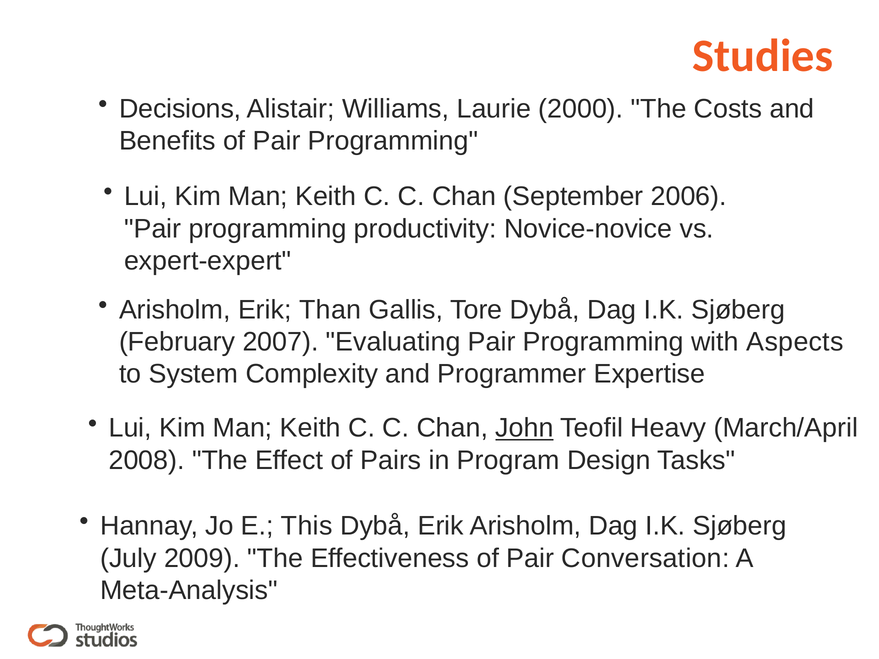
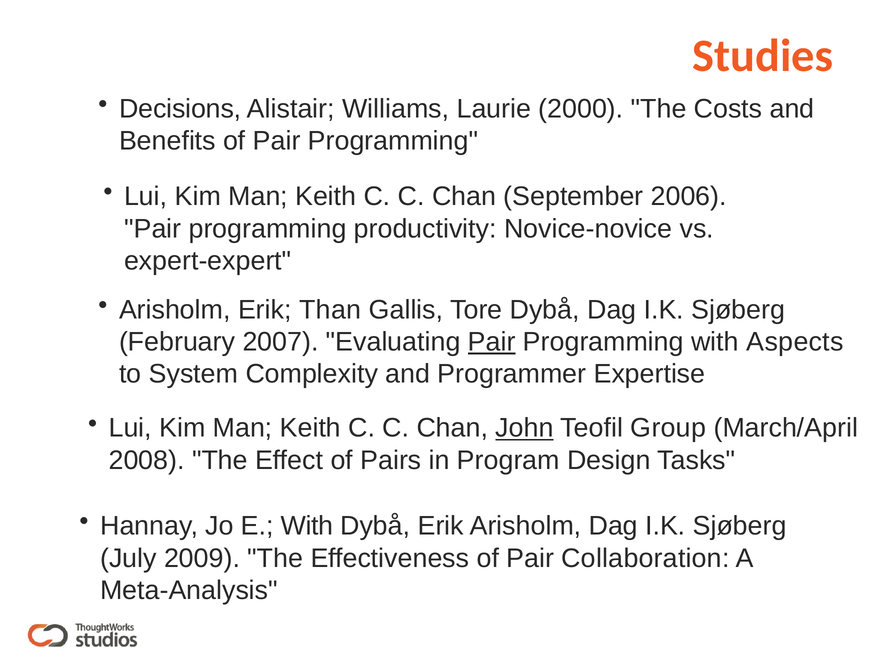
Pair at (492, 342) underline: none -> present
Heavy: Heavy -> Group
E This: This -> With
Conversation: Conversation -> Collaboration
